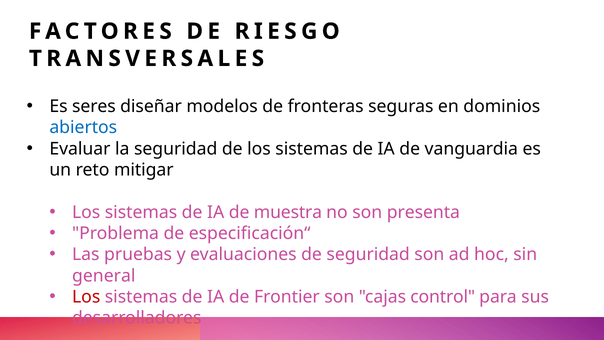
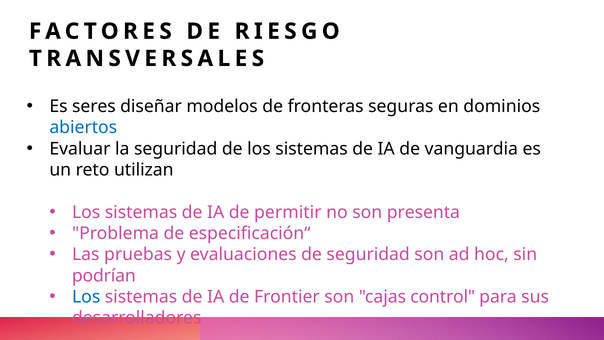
mitigar: mitigar -> utilizan
muestra: muestra -> permitir
general: general -> podrían
Los at (86, 297) colour: red -> blue
